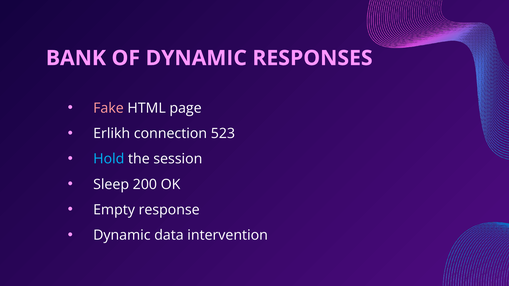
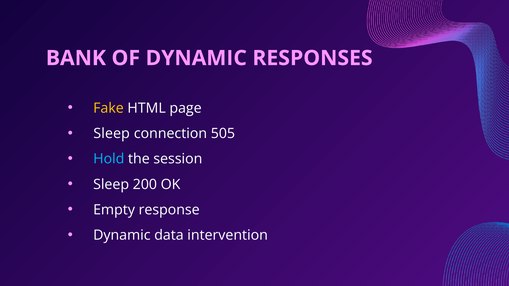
Fake colour: pink -> yellow
Erlikh at (112, 134): Erlikh -> Sleep
523: 523 -> 505
